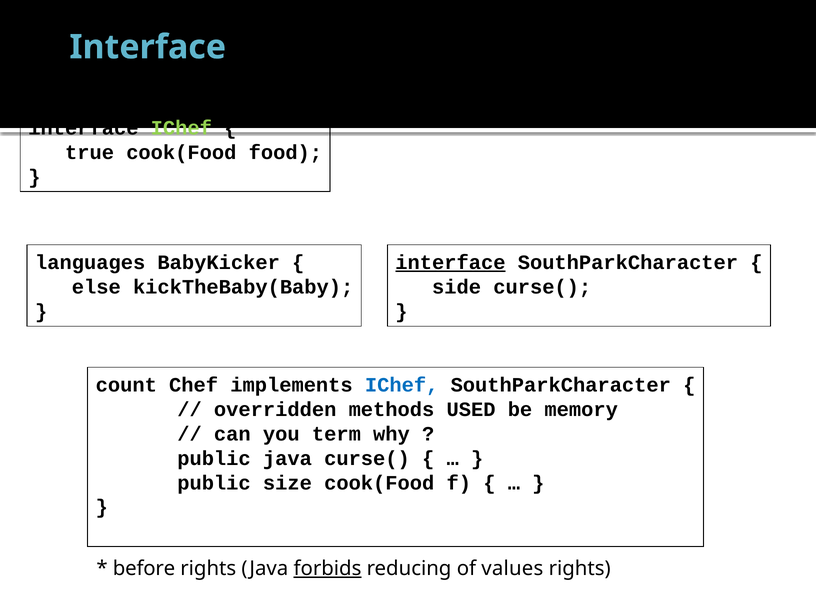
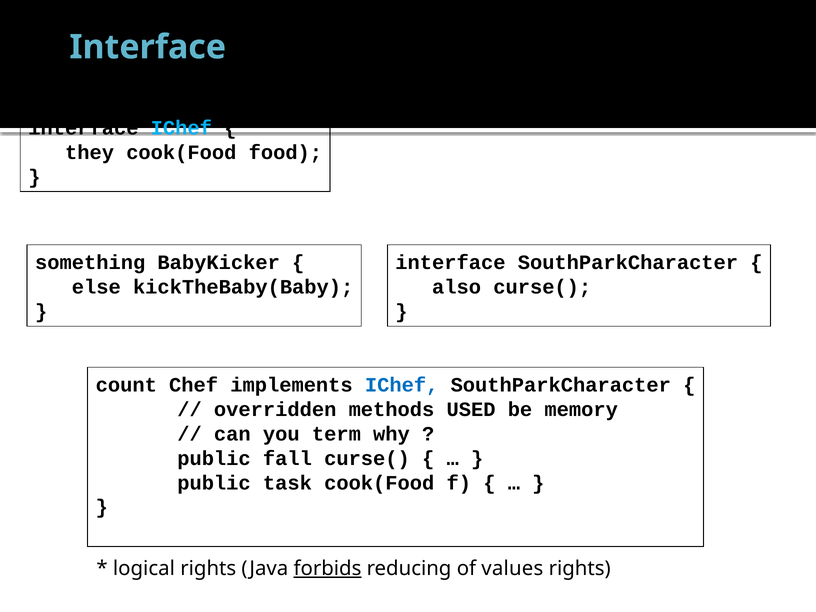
IChef at (181, 128) colour: light green -> light blue
true: true -> they
languages: languages -> something
interface at (450, 262) underline: present -> none
side: side -> also
public java: java -> fall
size: size -> task
before: before -> logical
